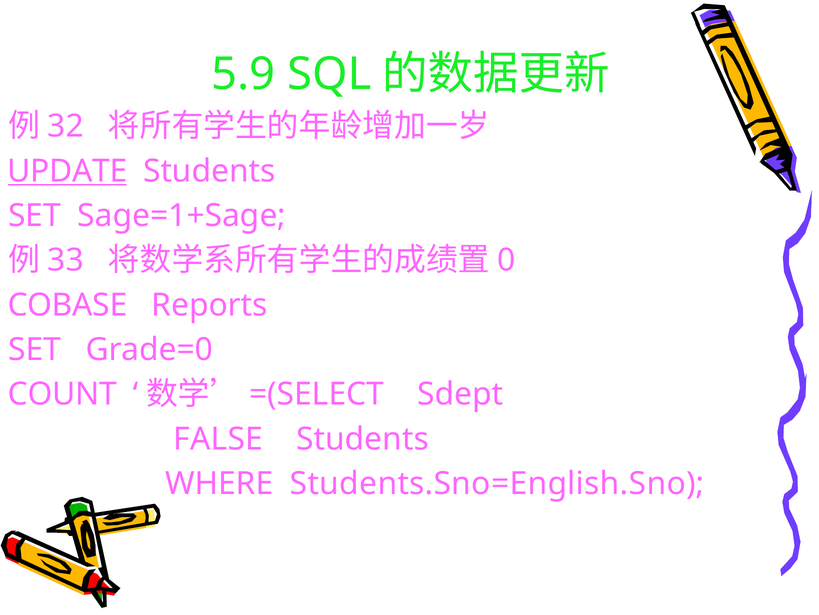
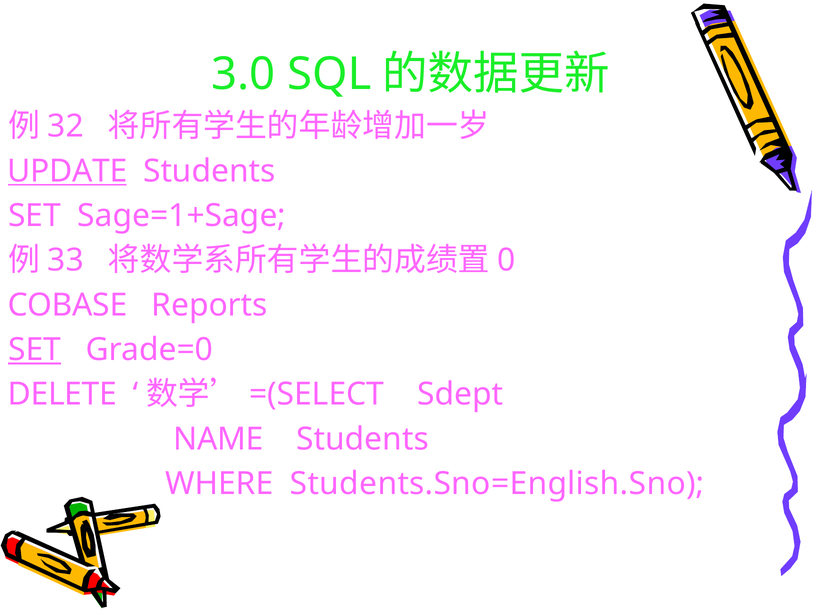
5.9: 5.9 -> 3.0
SET at (34, 349) underline: none -> present
COUNT: COUNT -> DELETE
FALSE: FALSE -> NAME
